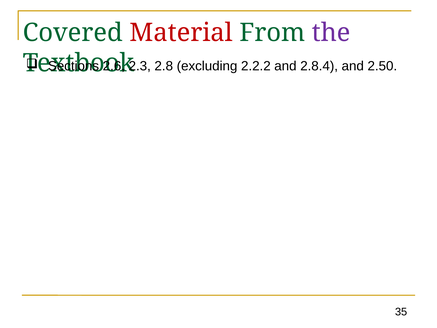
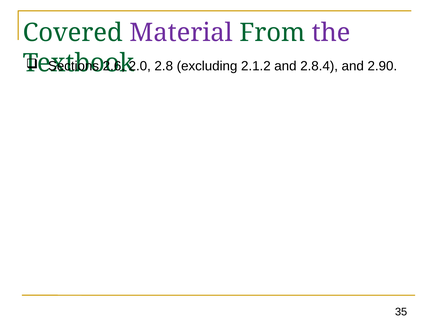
Material colour: red -> purple
2.3: 2.3 -> 2.0
2.2.2: 2.2.2 -> 2.1.2
2.50: 2.50 -> 2.90
